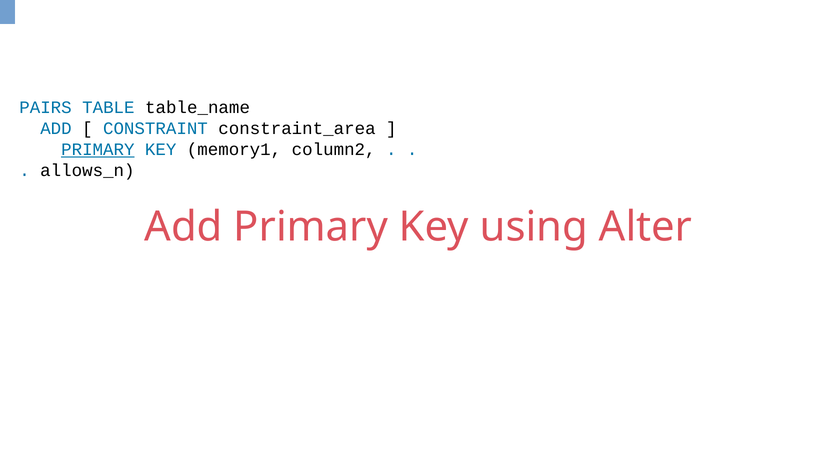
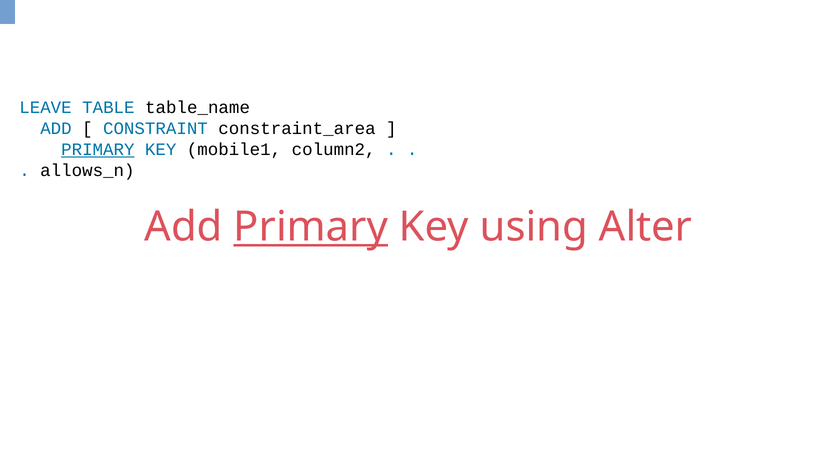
PAIRS: PAIRS -> LEAVE
memory1: memory1 -> mobile1
Primary at (311, 227) underline: none -> present
